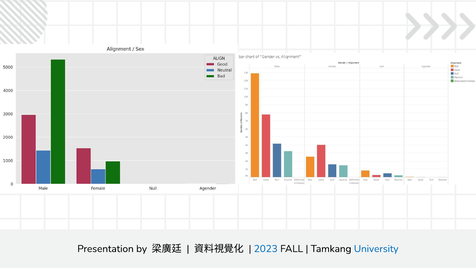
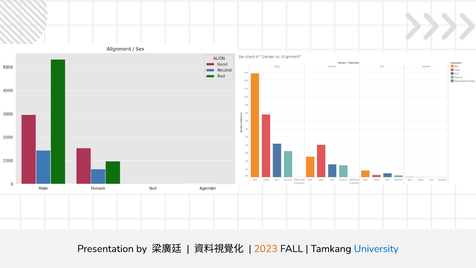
2023 colour: blue -> orange
